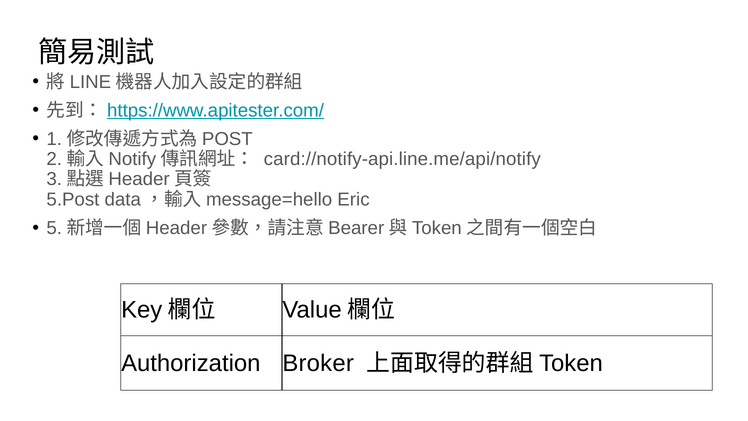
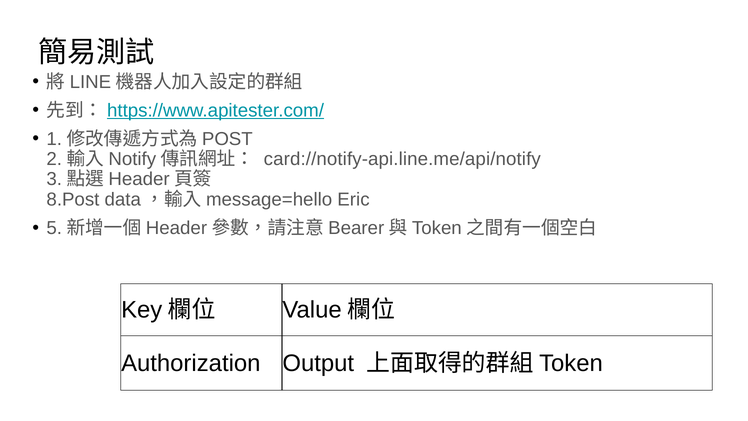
5.Post: 5.Post -> 8.Post
Broker: Broker -> Output
